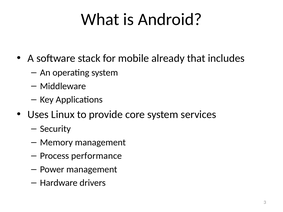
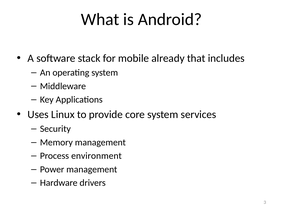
performance: performance -> environment
